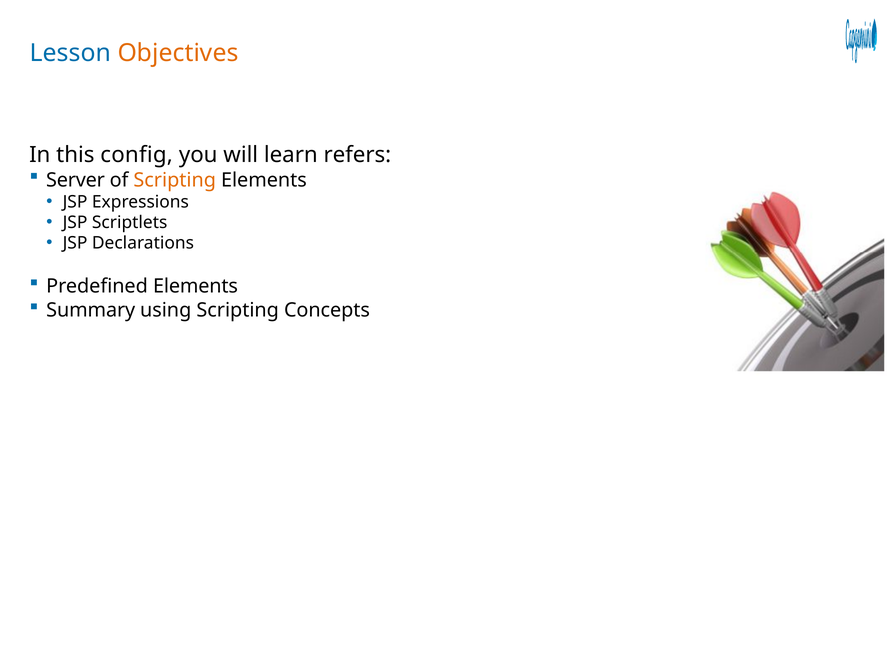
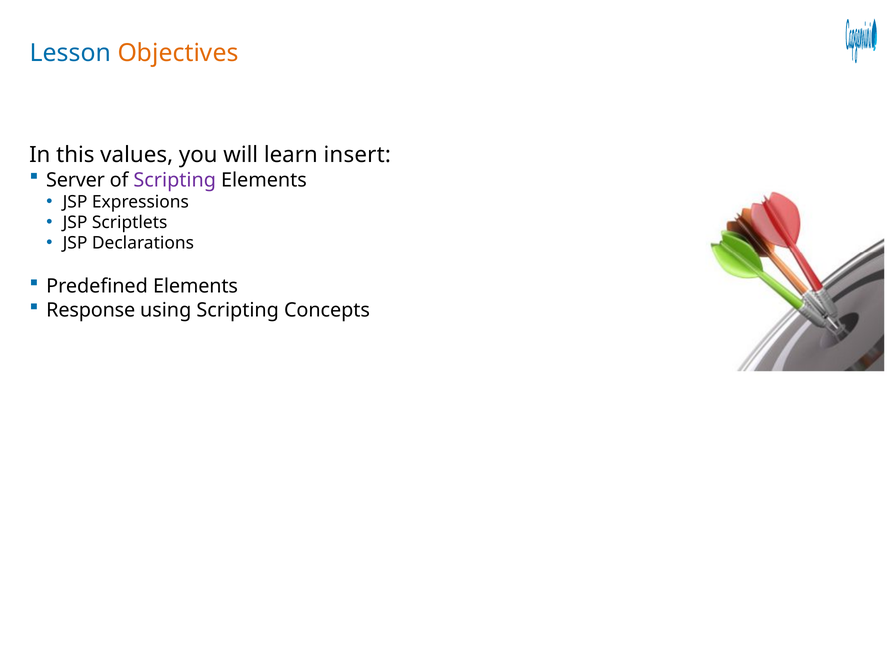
config: config -> values
refers: refers -> insert
Scripting at (175, 180) colour: orange -> purple
Summary: Summary -> Response
